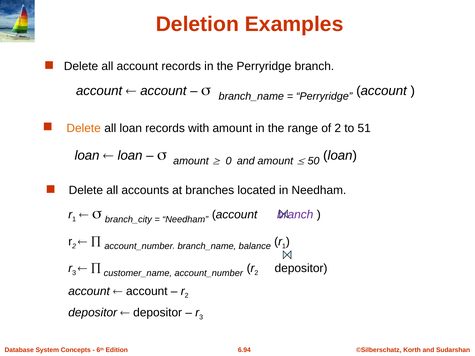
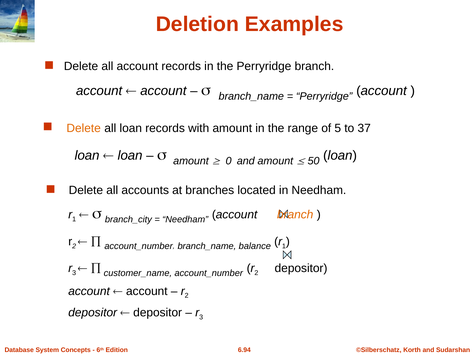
of 2: 2 -> 5
51: 51 -> 37
branch at (295, 215) colour: purple -> orange
